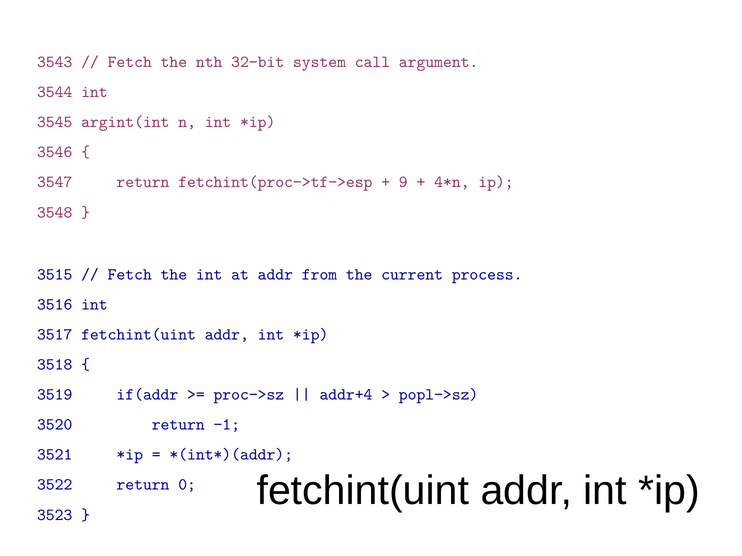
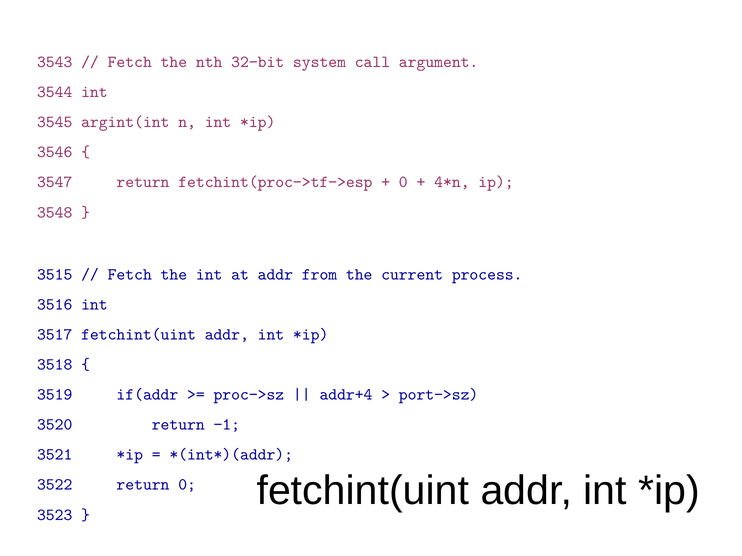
9 at (403, 182): 9 -> 0
popl−>sz: popl−>sz -> port−>sz
